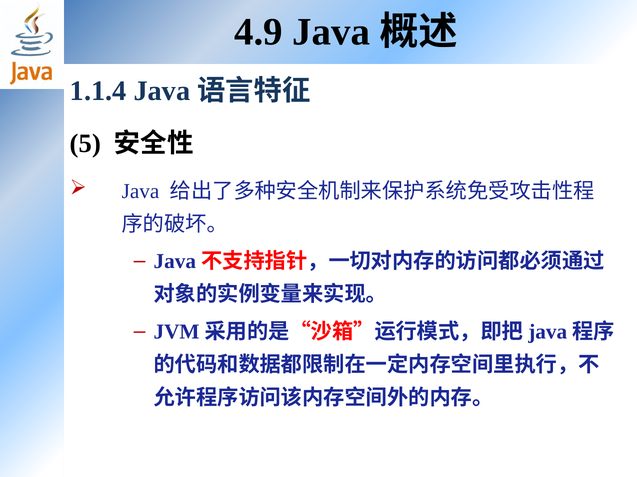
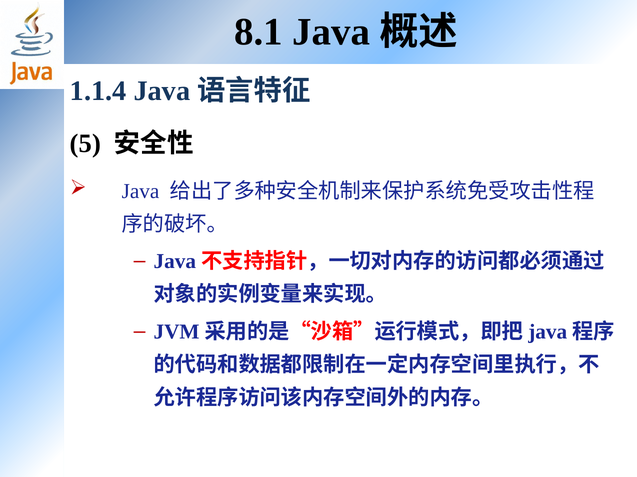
4.9: 4.9 -> 8.1
